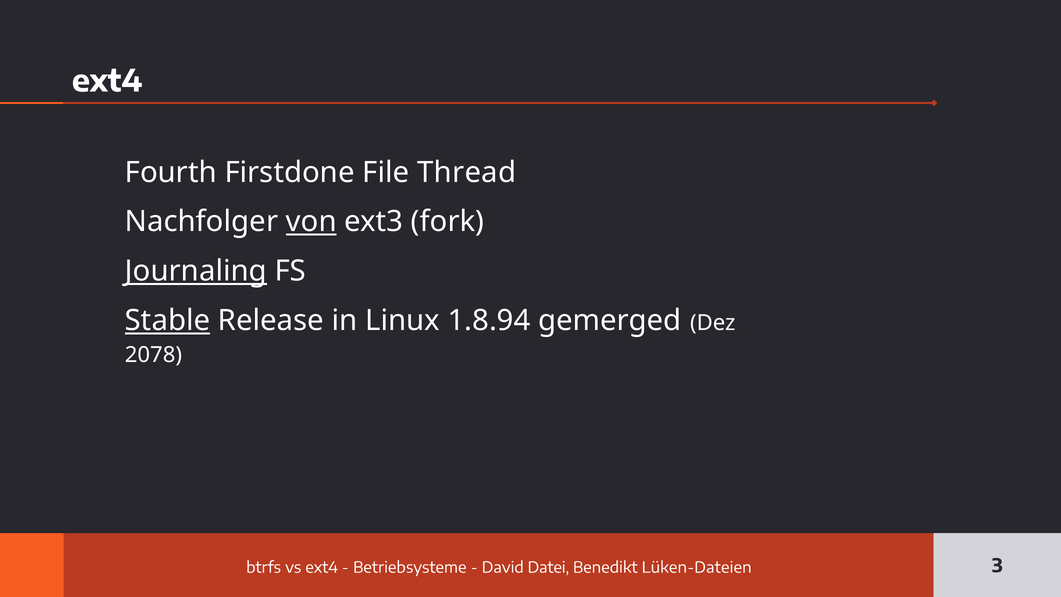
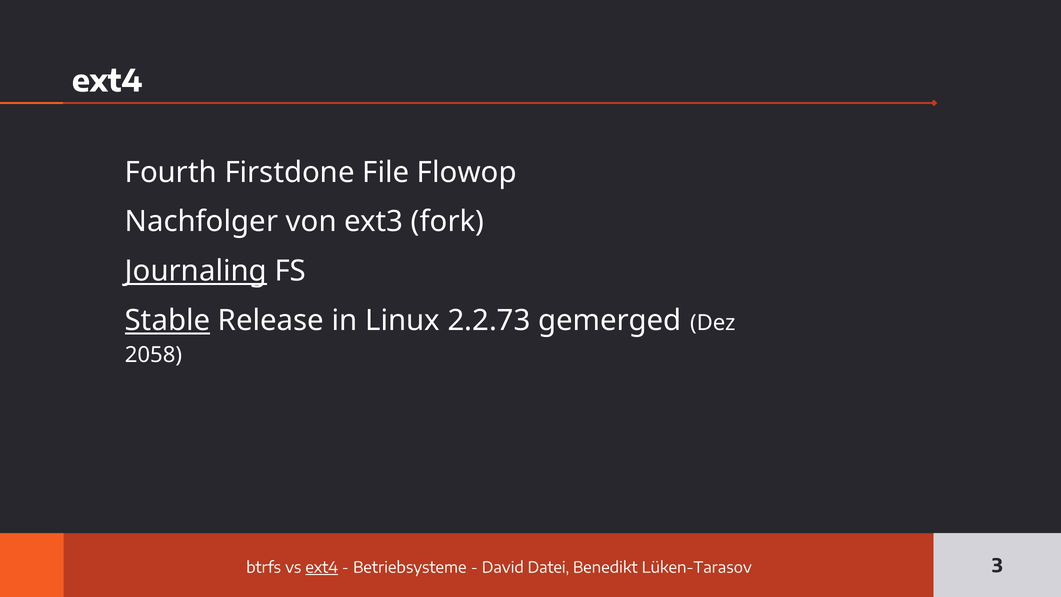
Thread: Thread -> Flowop
von underline: present -> none
1.8.94: 1.8.94 -> 2.2.73
2078: 2078 -> 2058
ext4 at (322, 567) underline: none -> present
Lüken-Dateien: Lüken-Dateien -> Lüken-Tarasov
